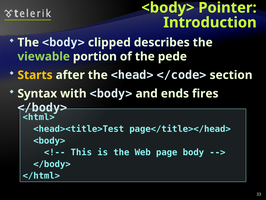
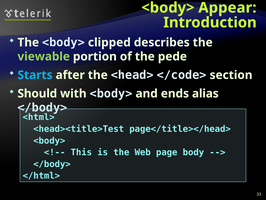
Pointer: Pointer -> Appear
Starts colour: yellow -> light blue
Syntax: Syntax -> Should
fires: fires -> alias
